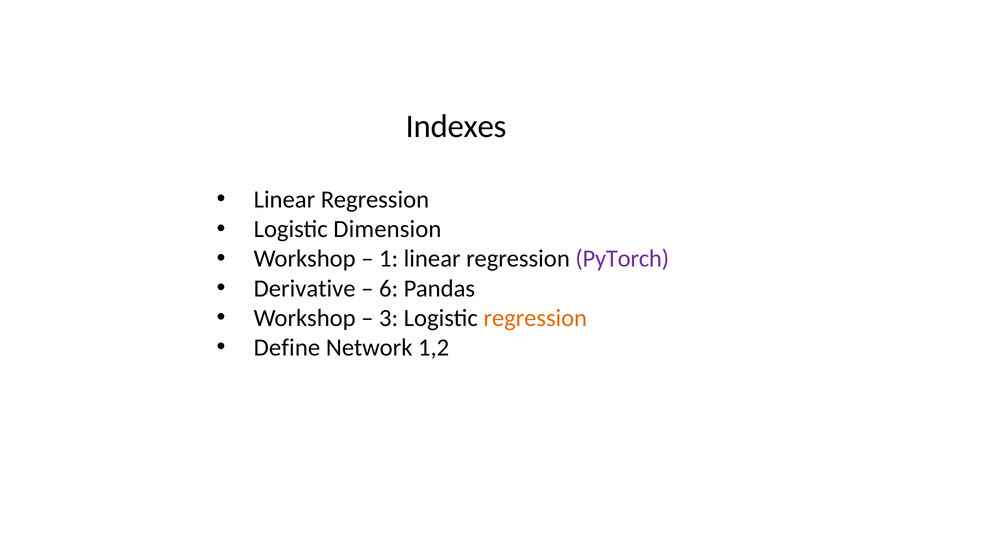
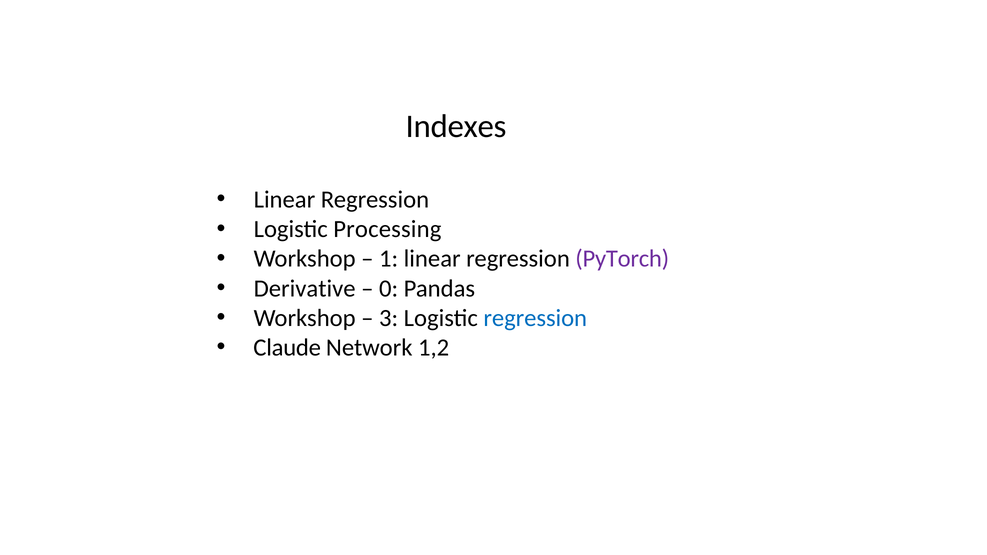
Dimension: Dimension -> Processing
6: 6 -> 0
regression at (535, 318) colour: orange -> blue
Define: Define -> Claude
